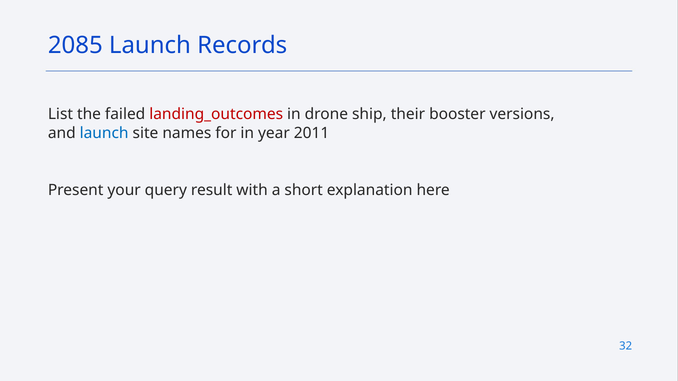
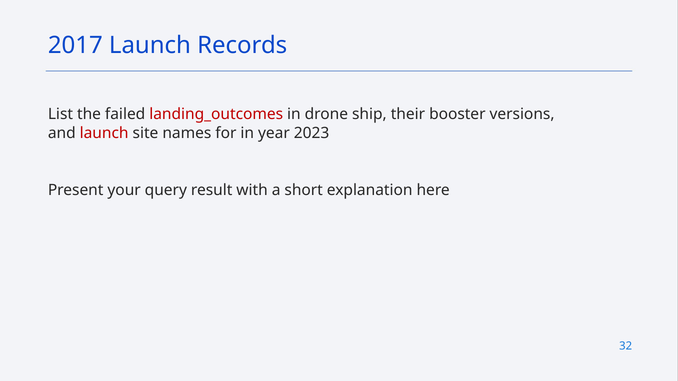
2085: 2085 -> 2017
launch at (104, 133) colour: blue -> red
2011: 2011 -> 2023
